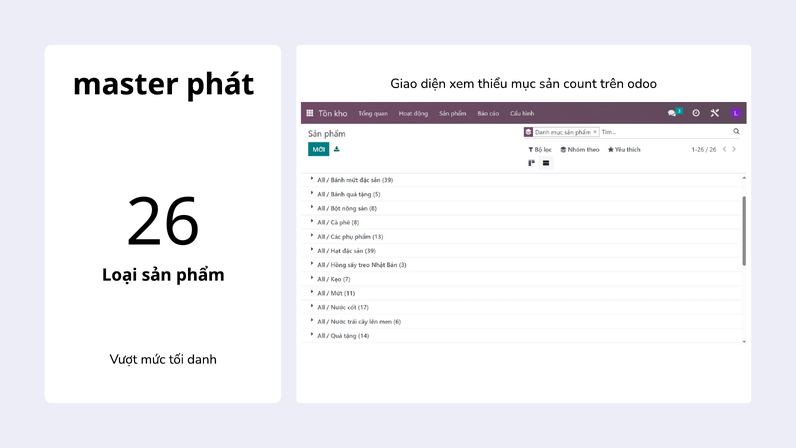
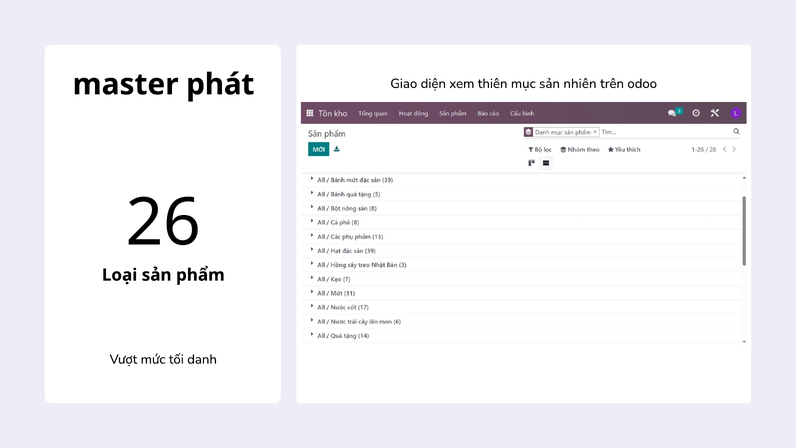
thiểu: thiểu -> thiên
count: count -> nhiên
